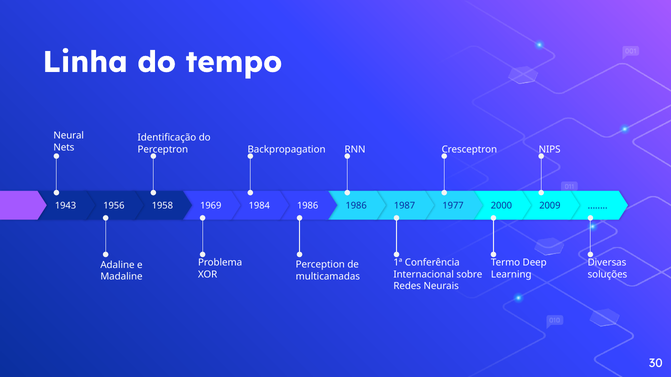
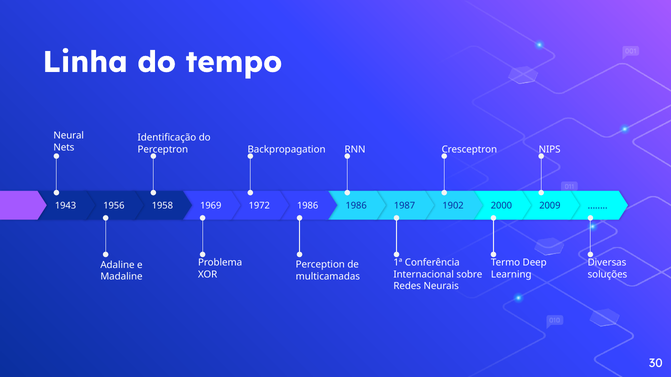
1984: 1984 -> 1972
1977: 1977 -> 1902
